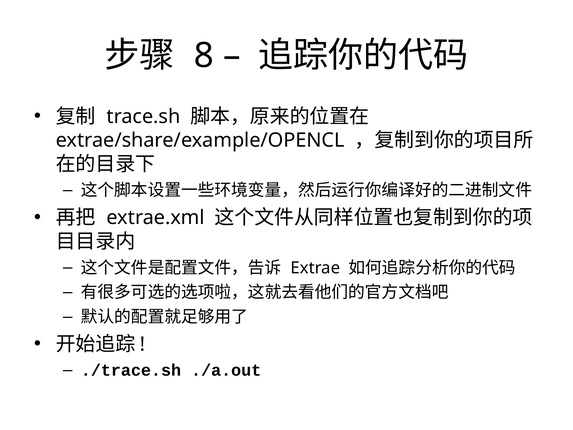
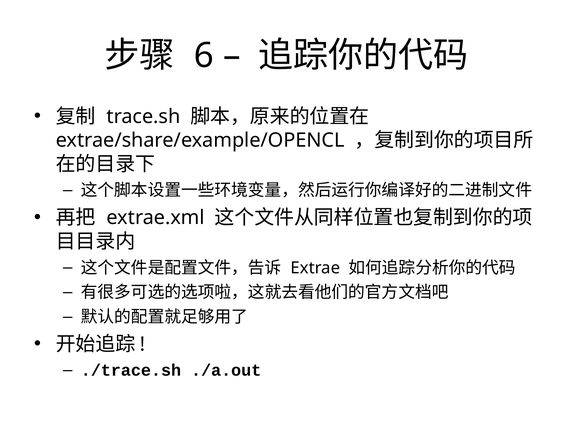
8: 8 -> 6
